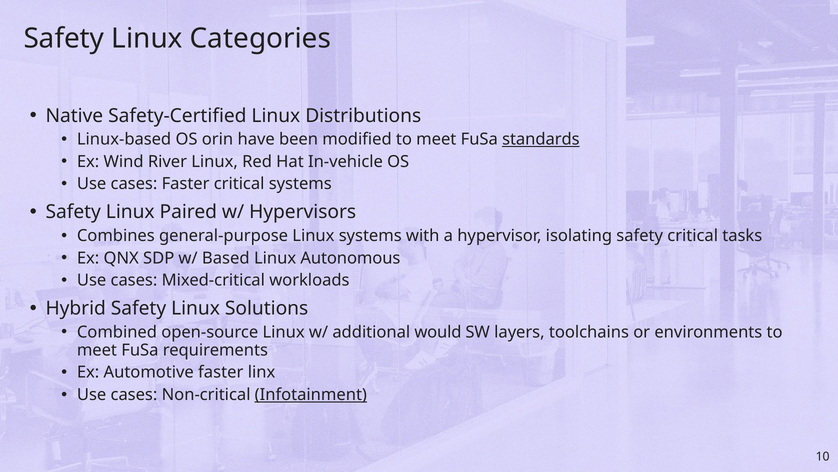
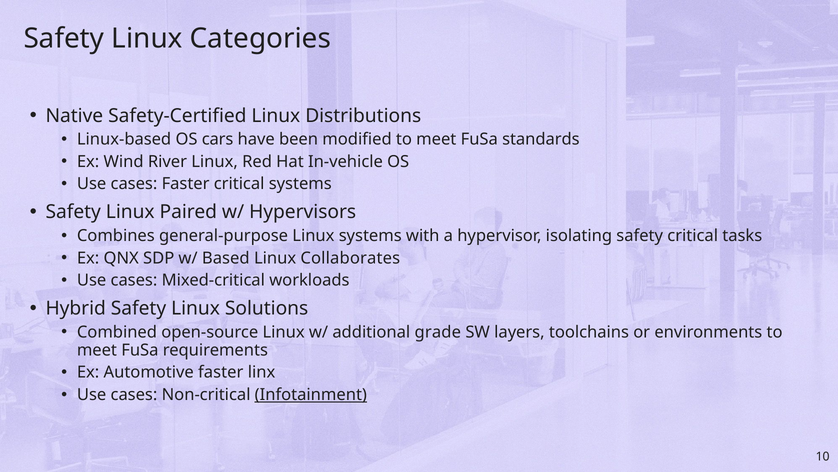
orin: orin -> cars
standards underline: present -> none
Autonomous: Autonomous -> Collaborates
would: would -> grade
